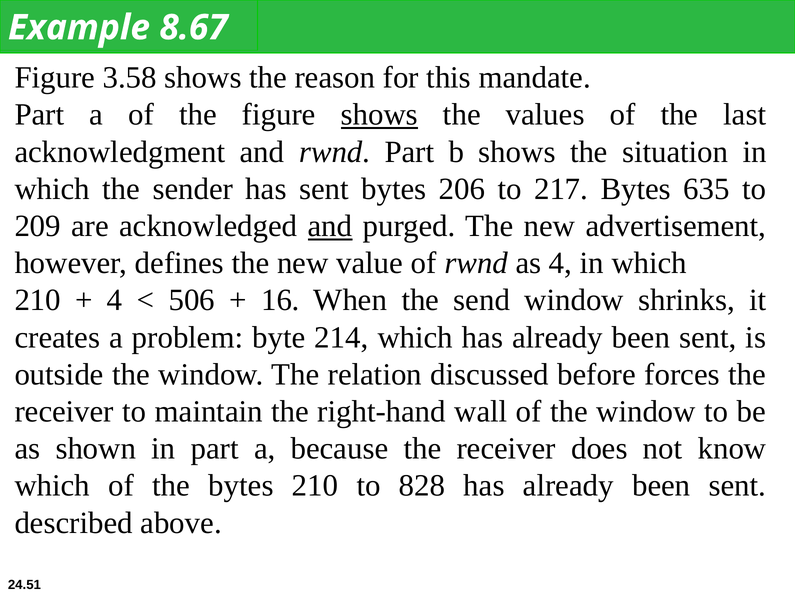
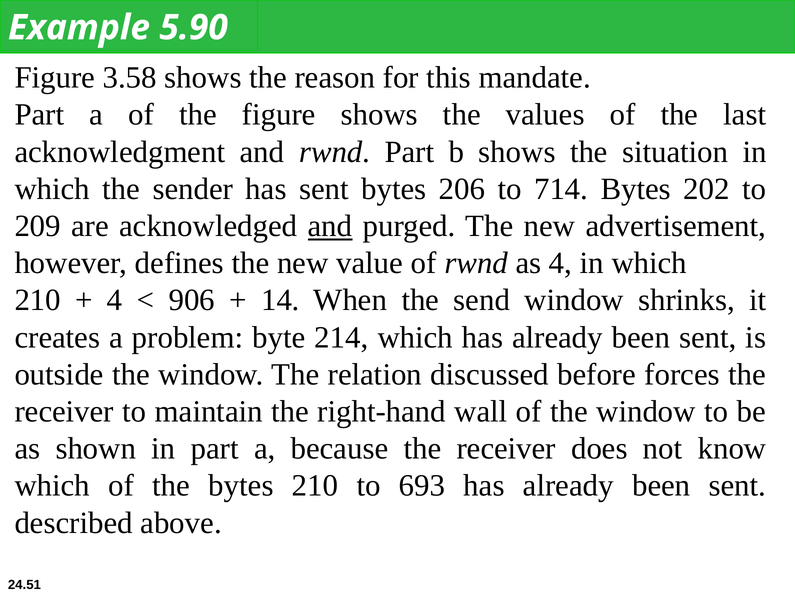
8.67: 8.67 -> 5.90
shows at (379, 115) underline: present -> none
217: 217 -> 714
635: 635 -> 202
506: 506 -> 906
16: 16 -> 14
828: 828 -> 693
